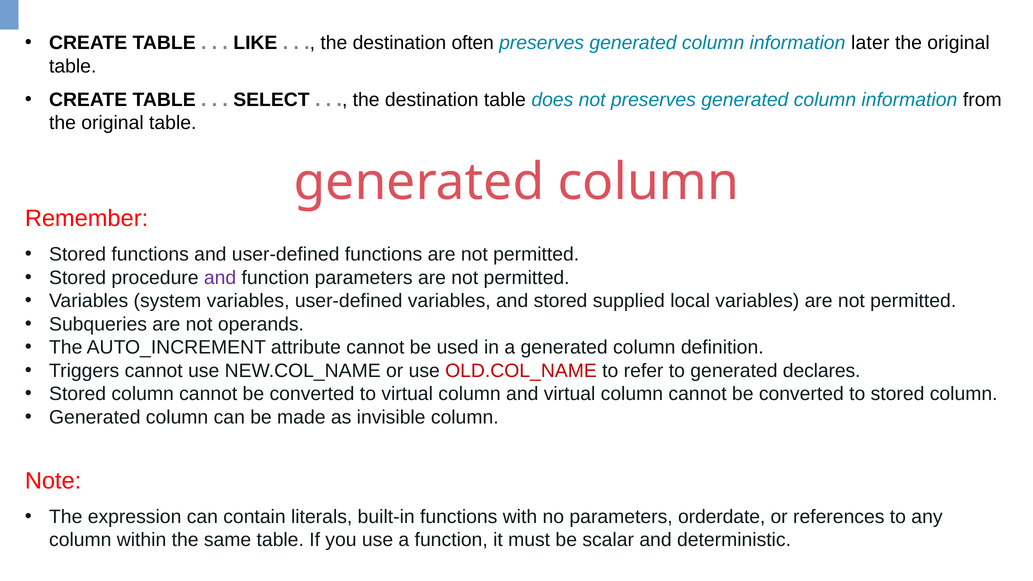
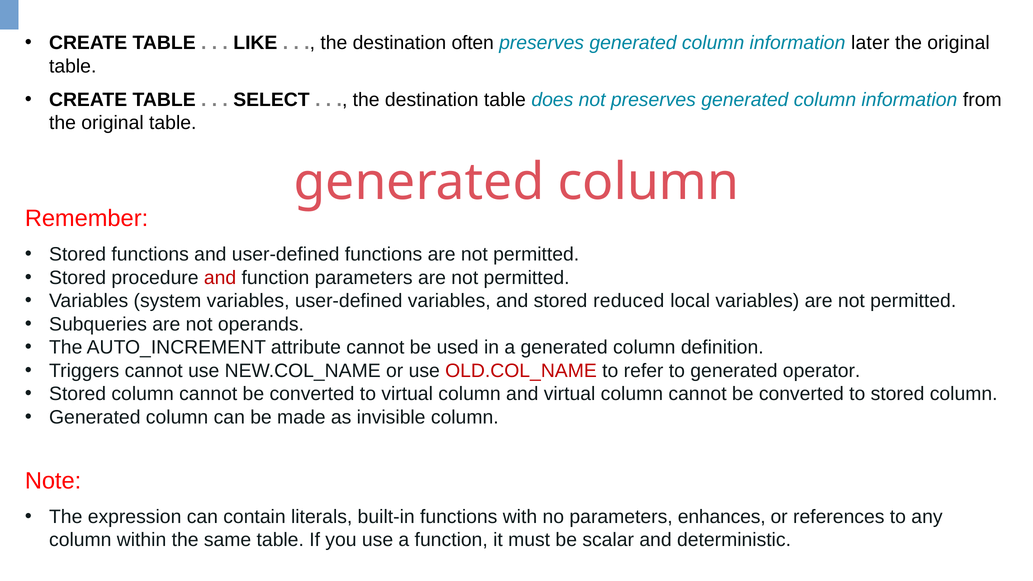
and at (220, 278) colour: purple -> red
supplied: supplied -> reduced
declares: declares -> operator
orderdate: orderdate -> enhances
